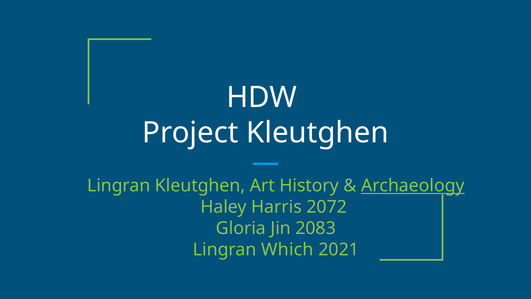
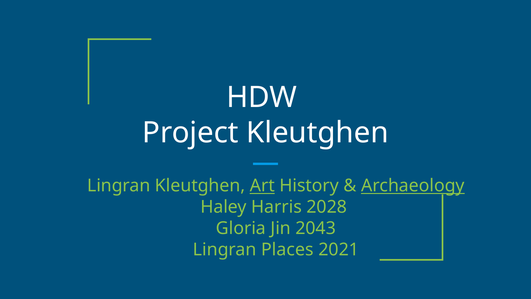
Art underline: none -> present
2072: 2072 -> 2028
2083: 2083 -> 2043
Which: Which -> Places
